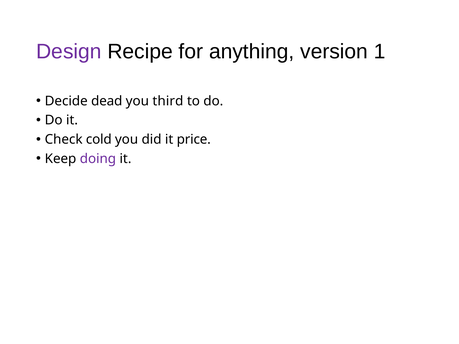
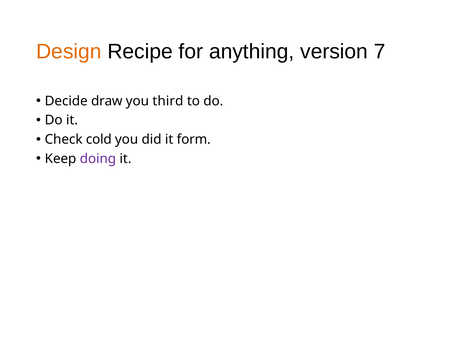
Design colour: purple -> orange
1: 1 -> 7
dead: dead -> draw
price: price -> form
